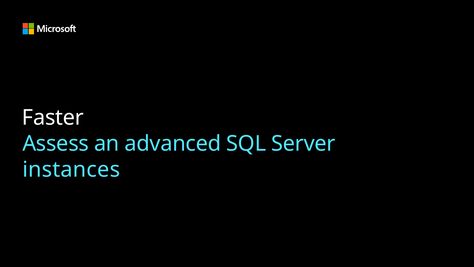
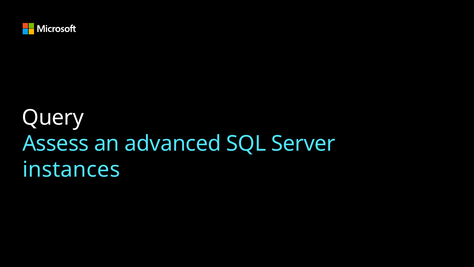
Faster: Faster -> Query
